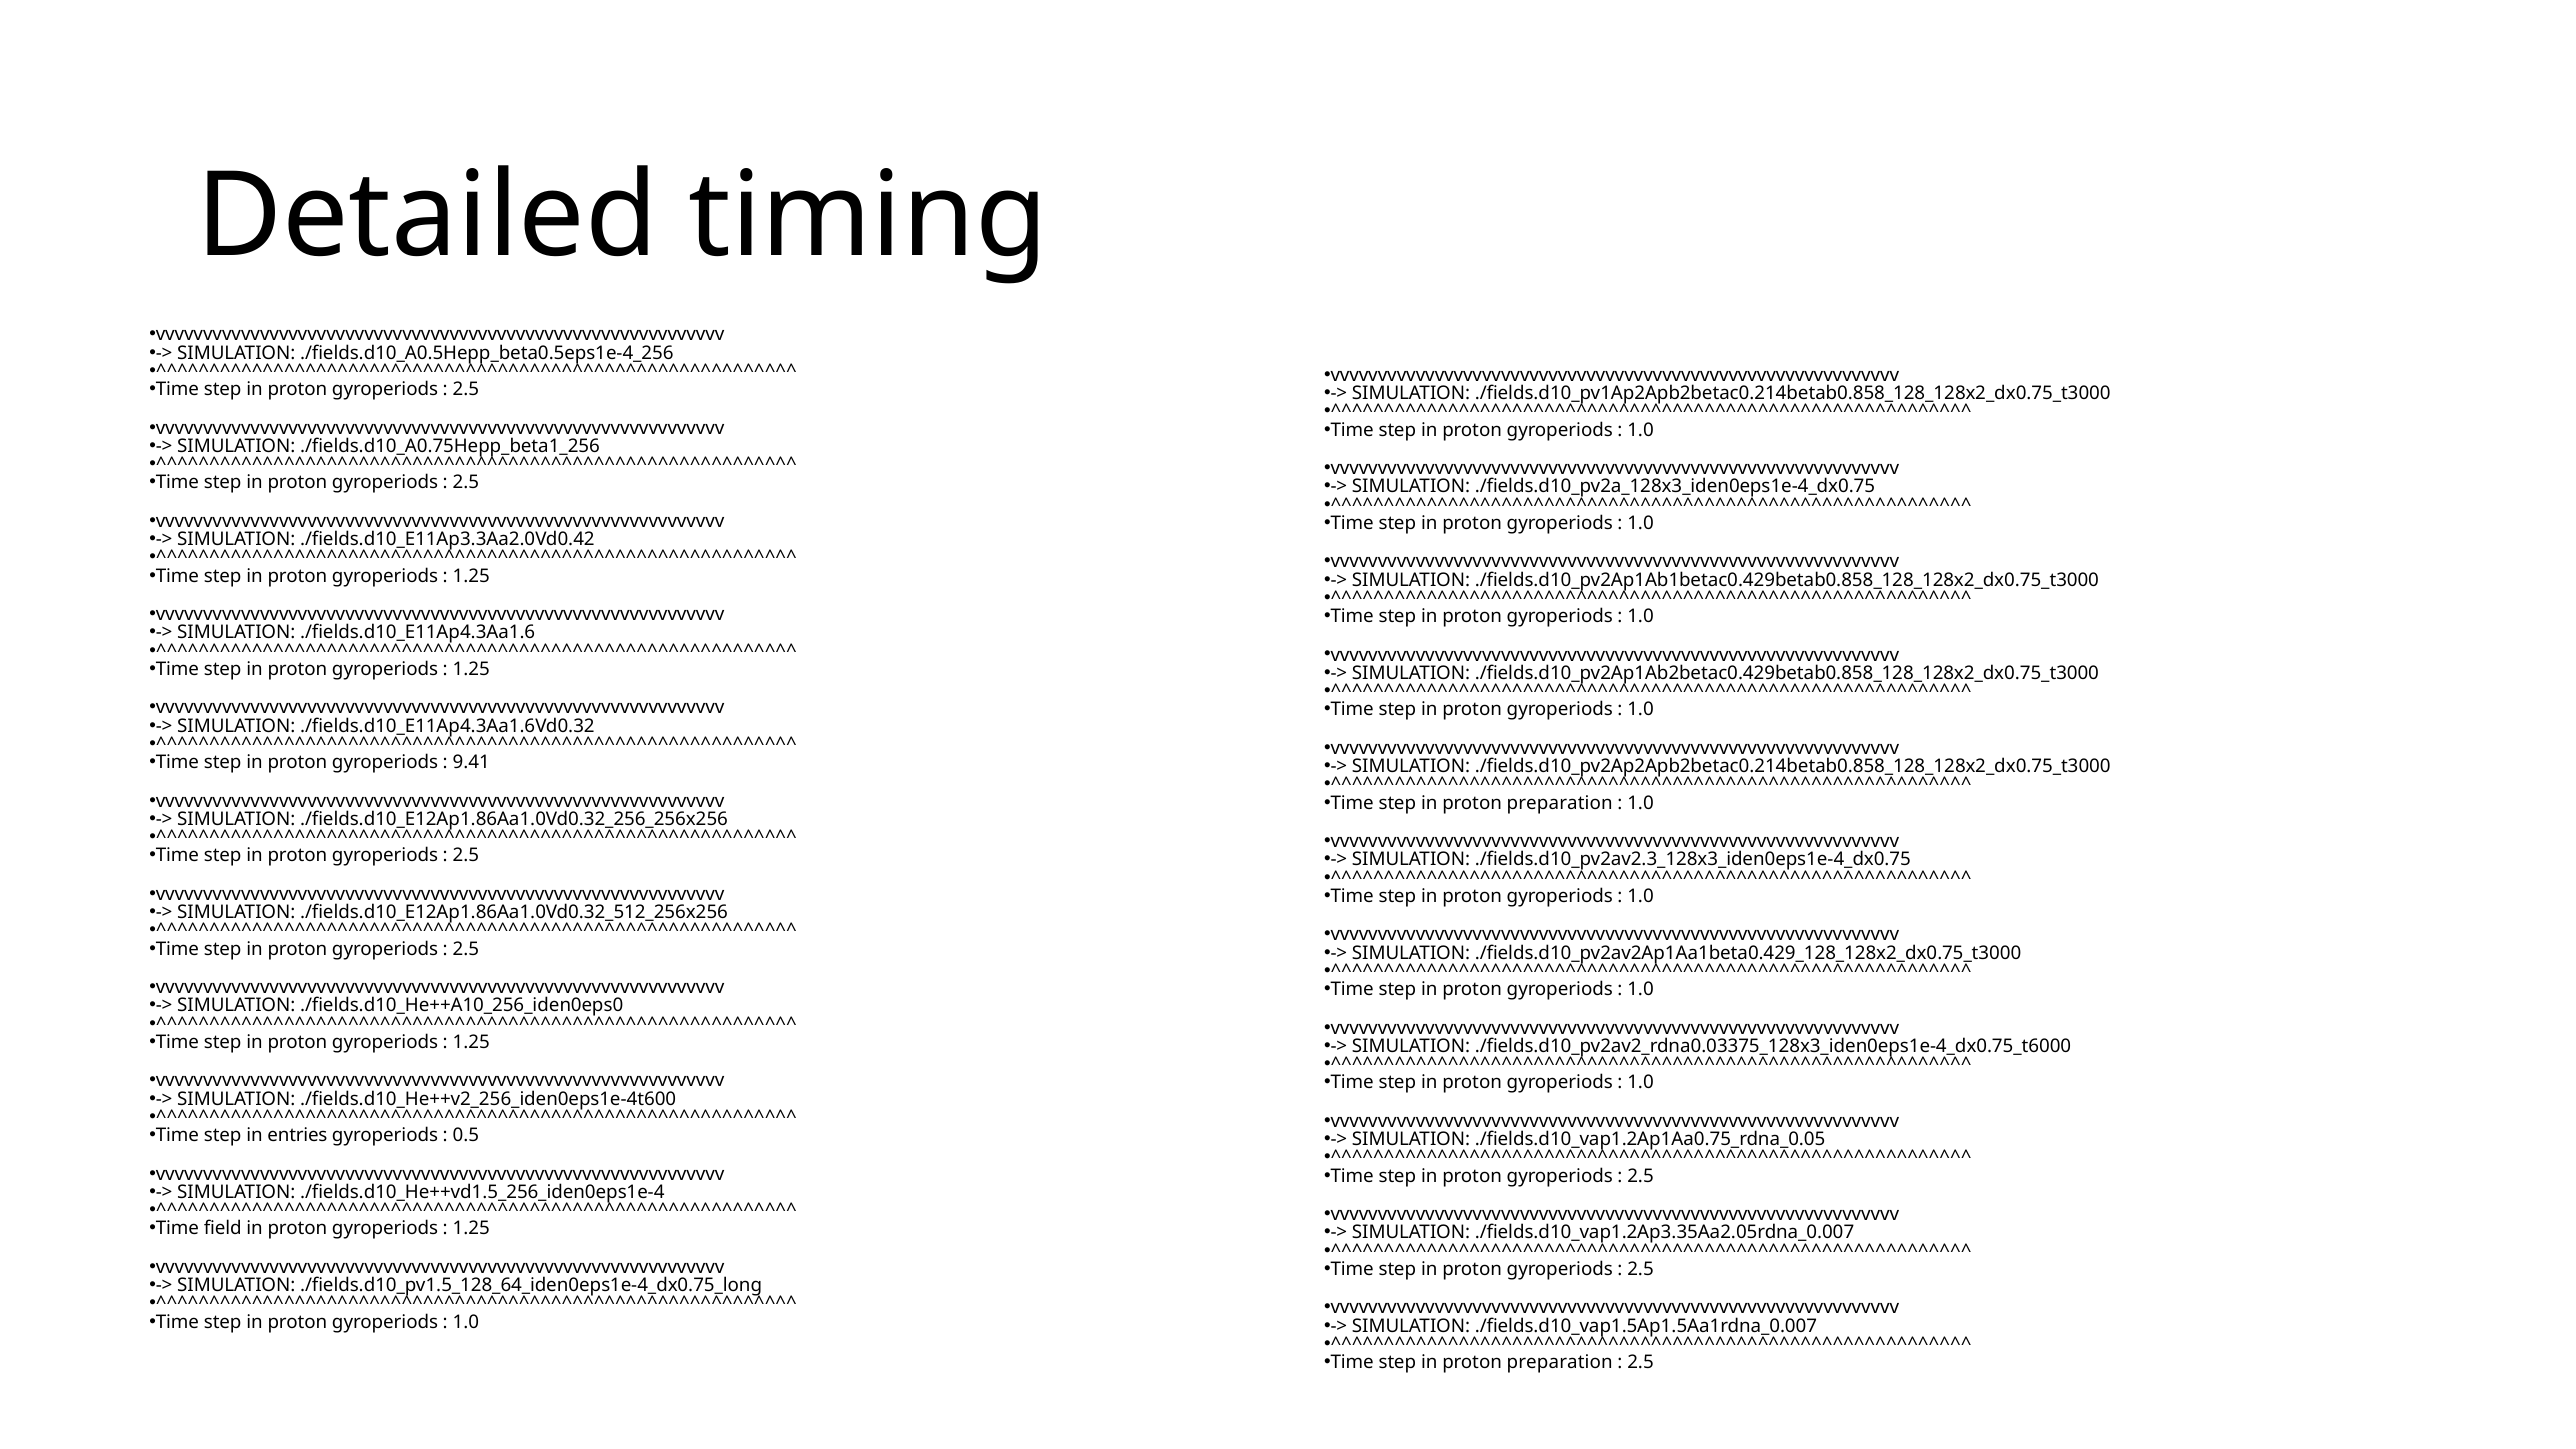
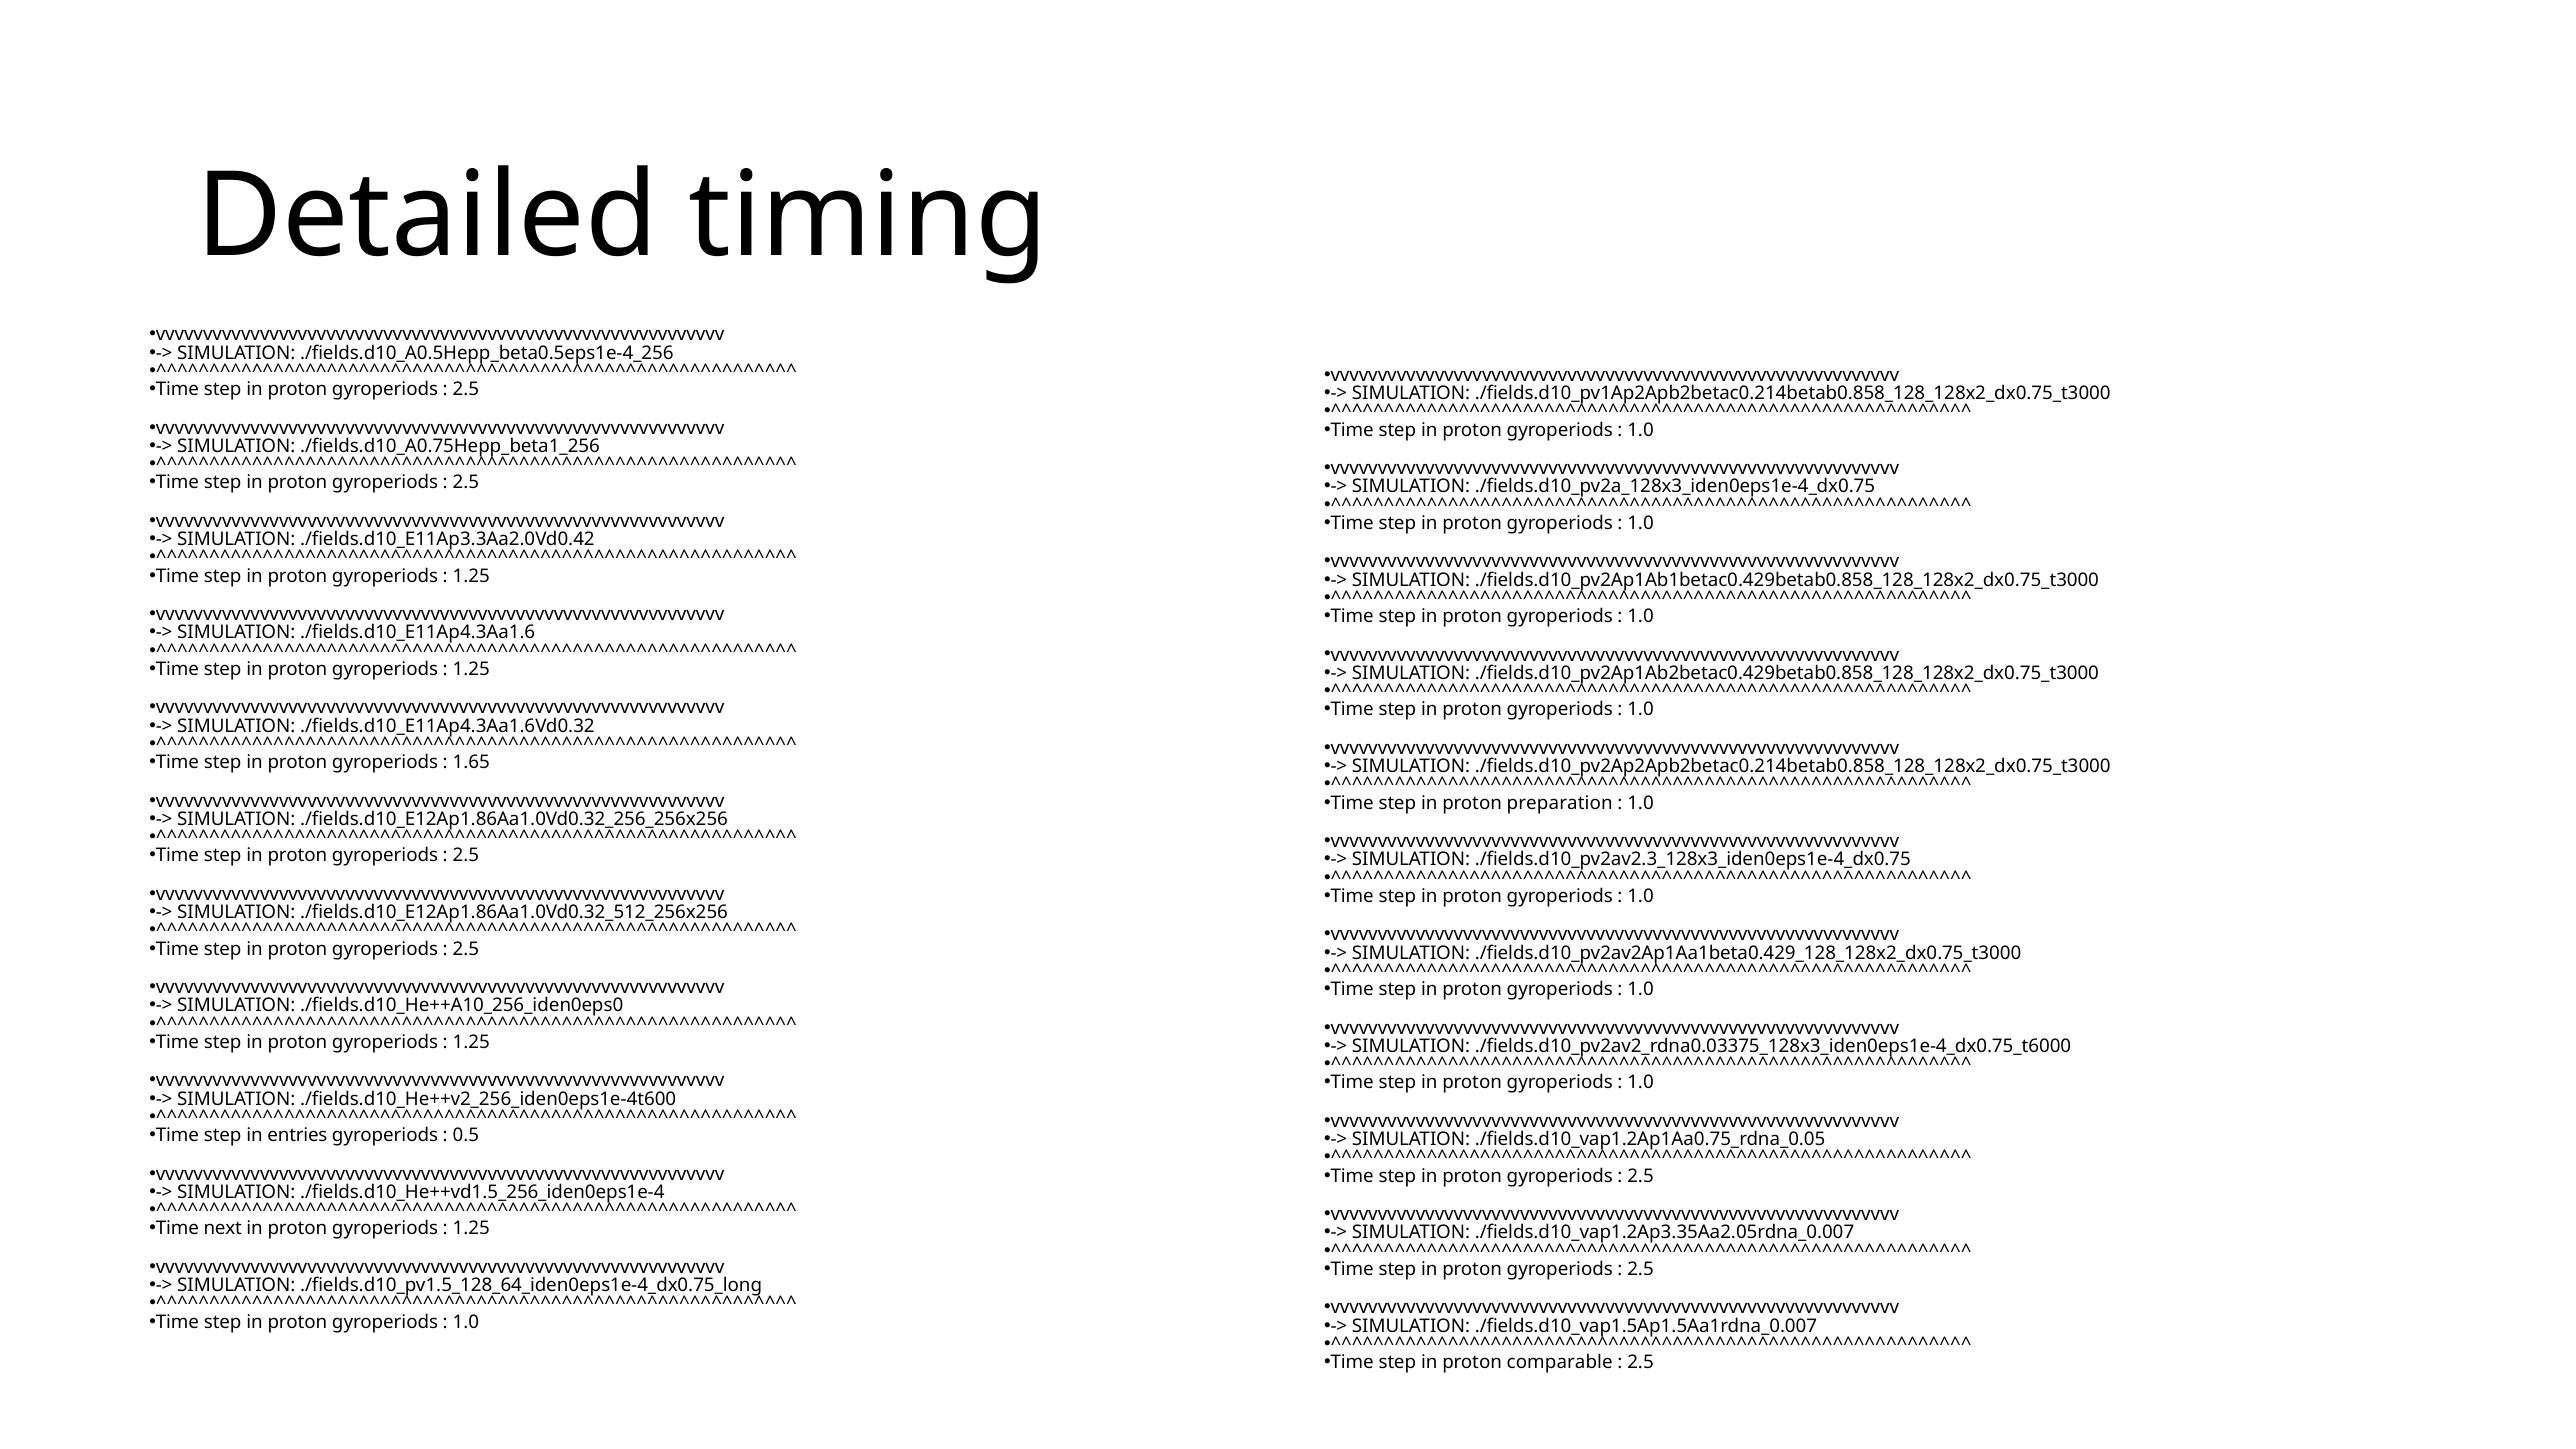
9.41: 9.41 -> 1.65
field: field -> next
preparation at (1560, 1362): preparation -> comparable
